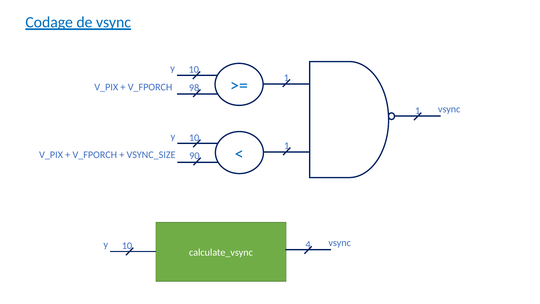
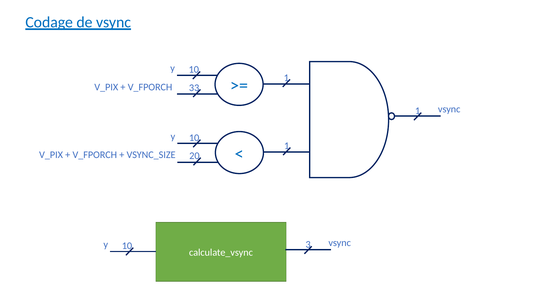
98: 98 -> 33
90: 90 -> 20
4: 4 -> 3
